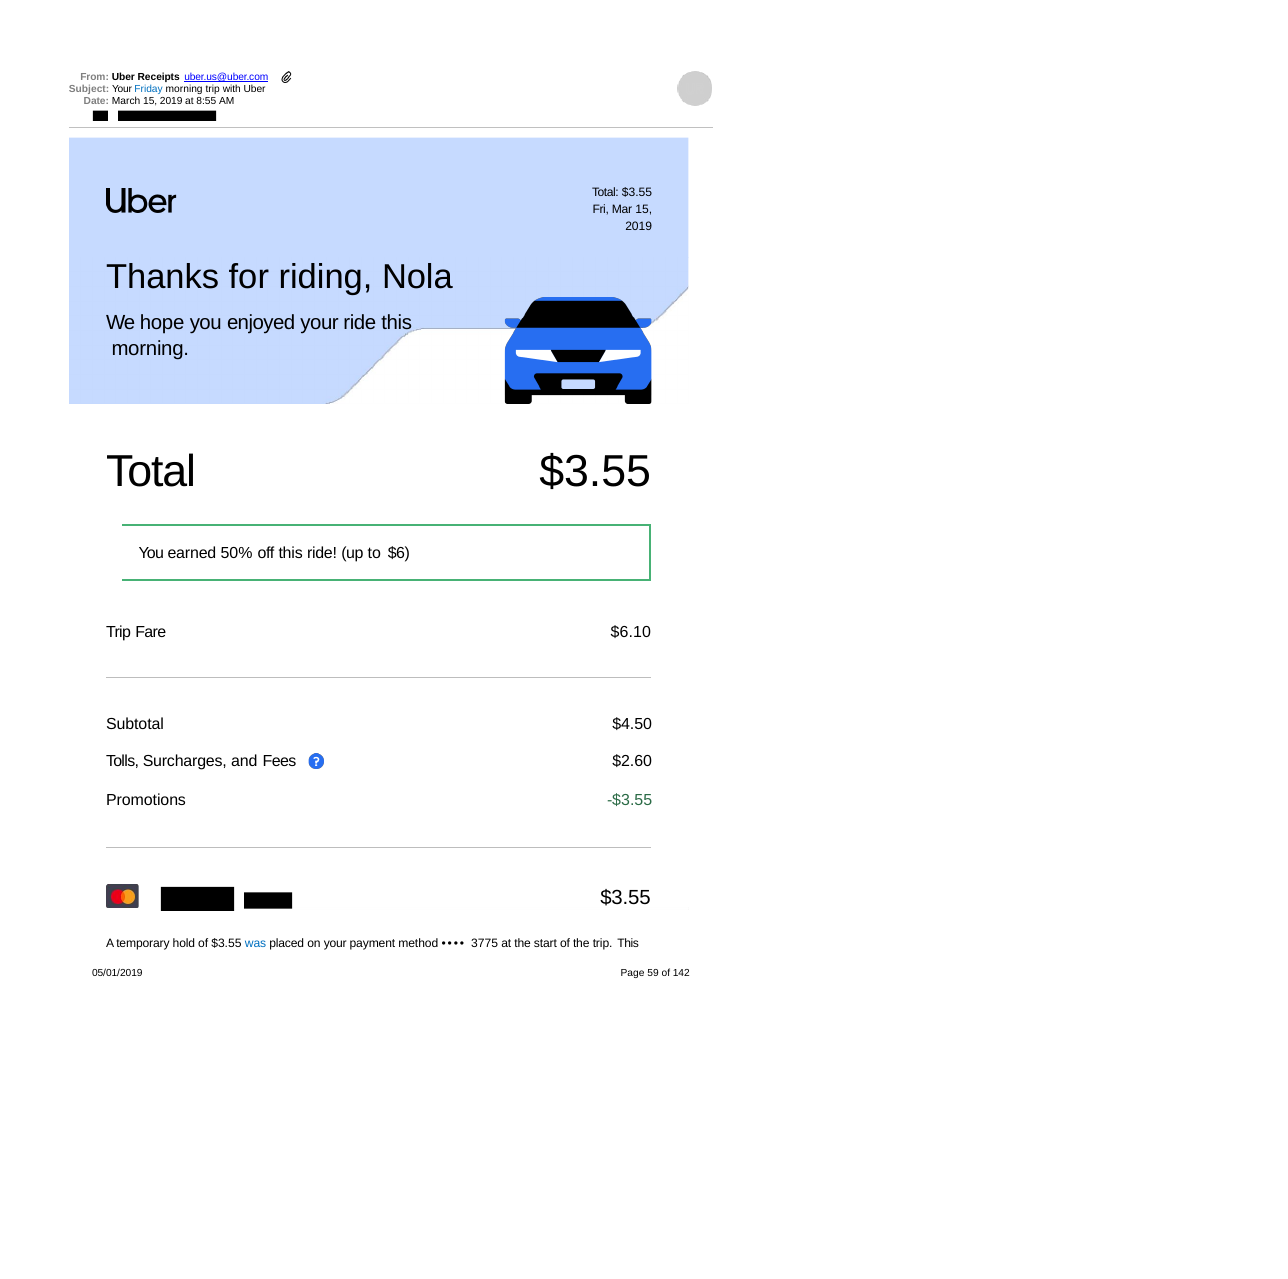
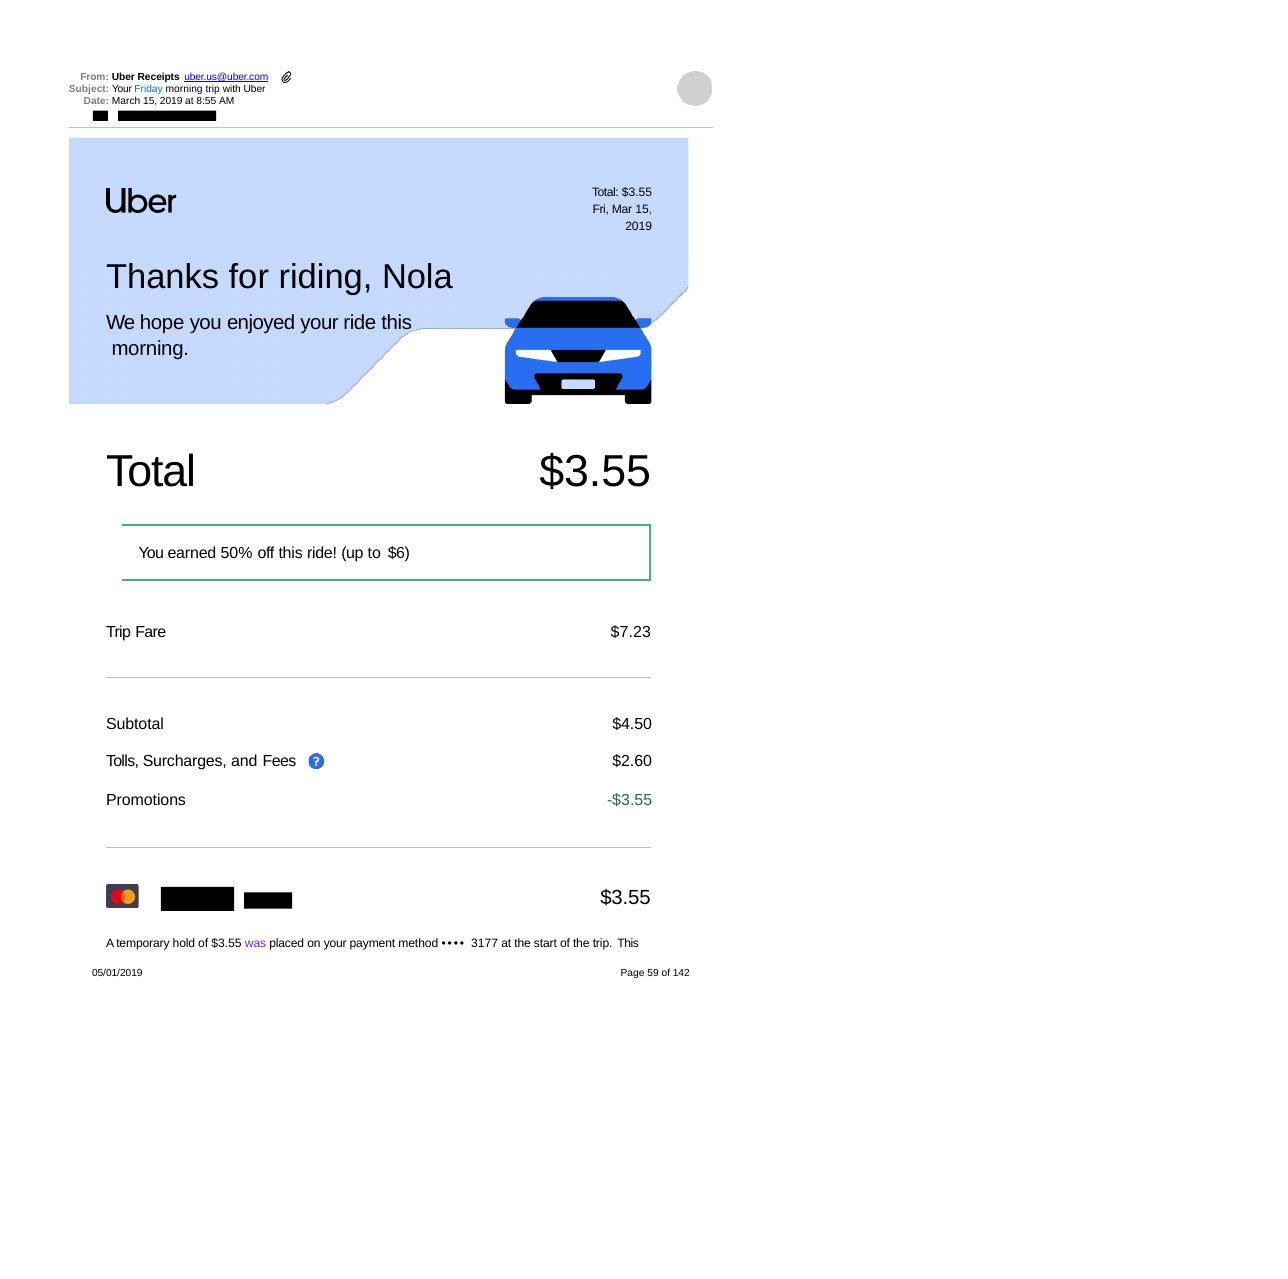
$6.10: $6.10 -> $7.23
was colour: blue -> purple
3775: 3775 -> 3177
